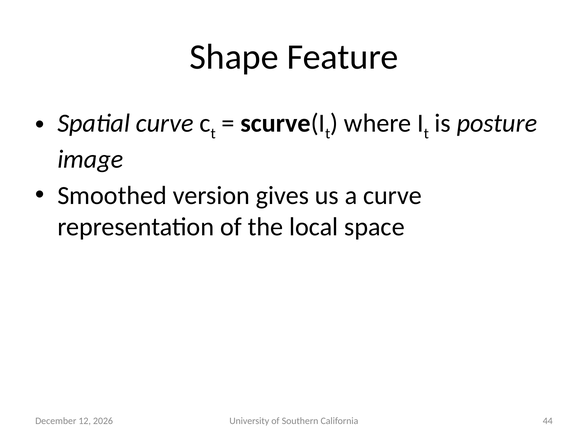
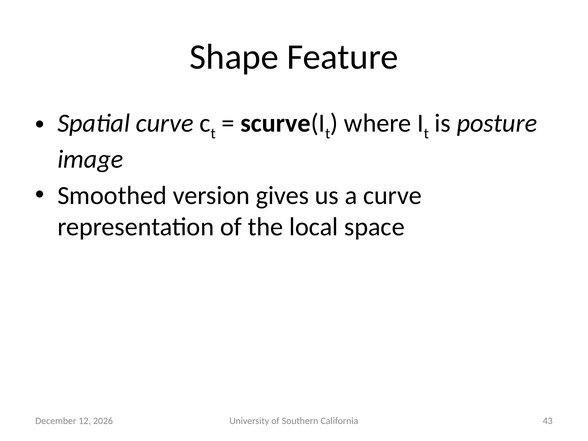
44: 44 -> 43
